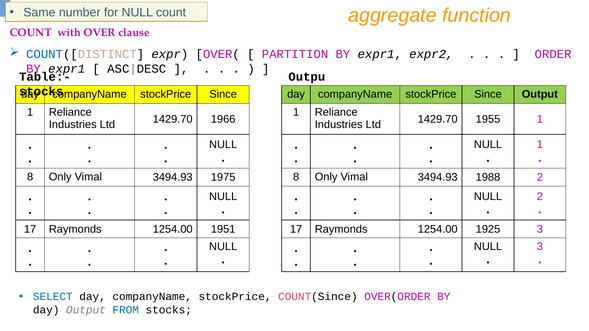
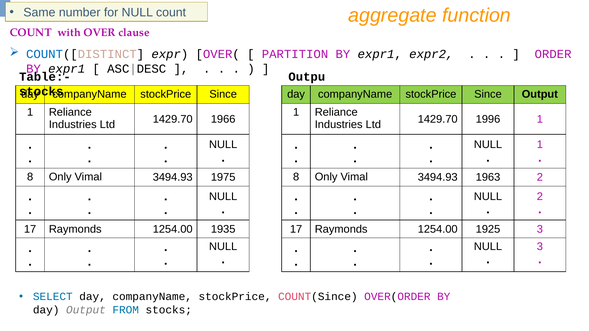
1955: 1955 -> 1996
1988: 1988 -> 1963
1951: 1951 -> 1935
